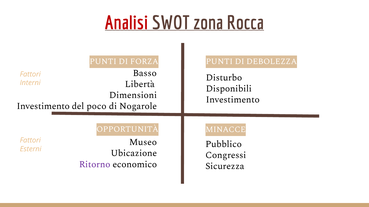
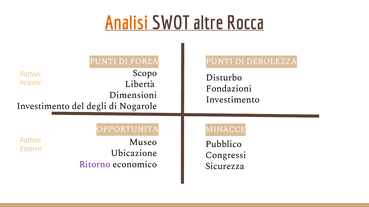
Analisi colour: red -> orange
zona: zona -> altre
Basso: Basso -> Scopo
Disponibili: Disponibili -> Fondazioni
poco: poco -> degli
